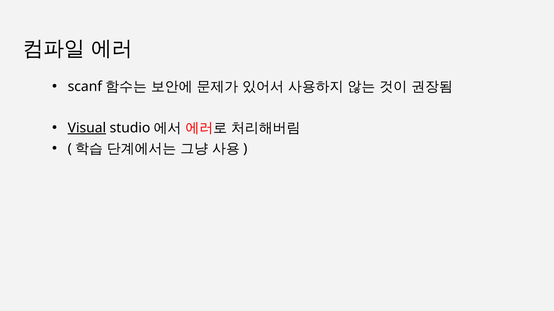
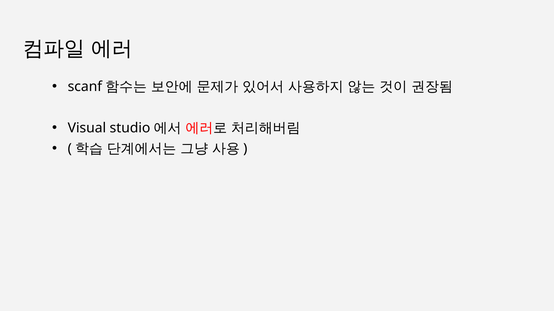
Visual underline: present -> none
